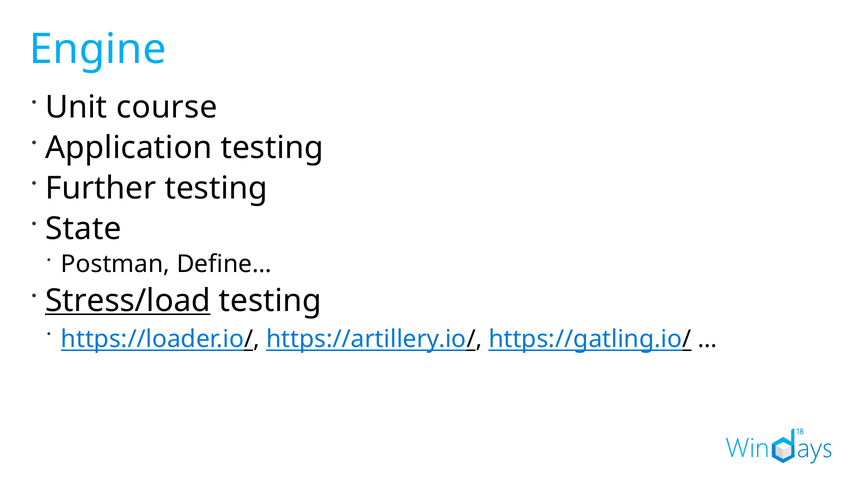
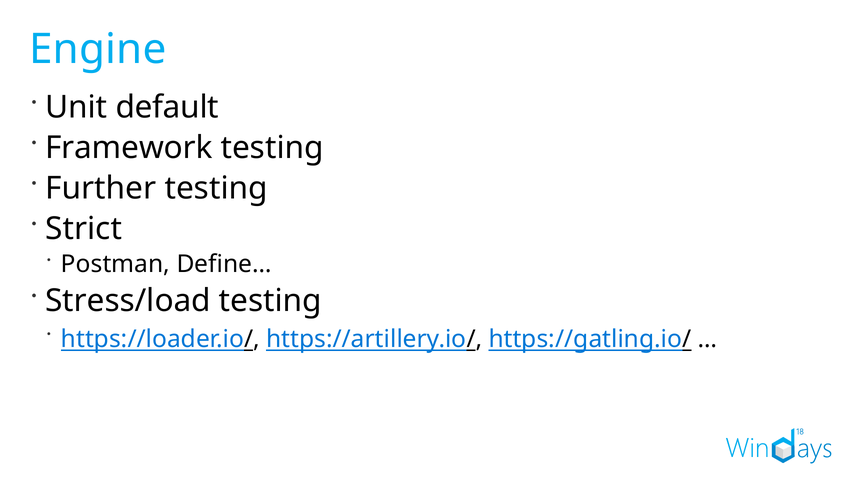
course: course -> default
Application: Application -> Framework
State: State -> Strict
Stress/load underline: present -> none
